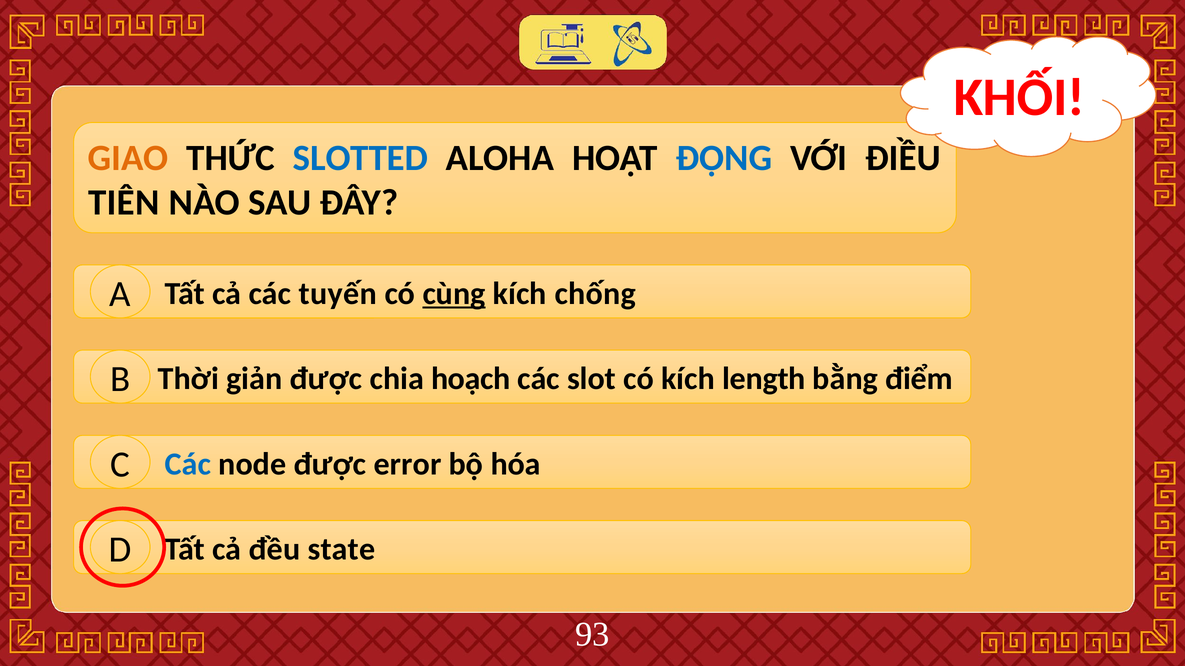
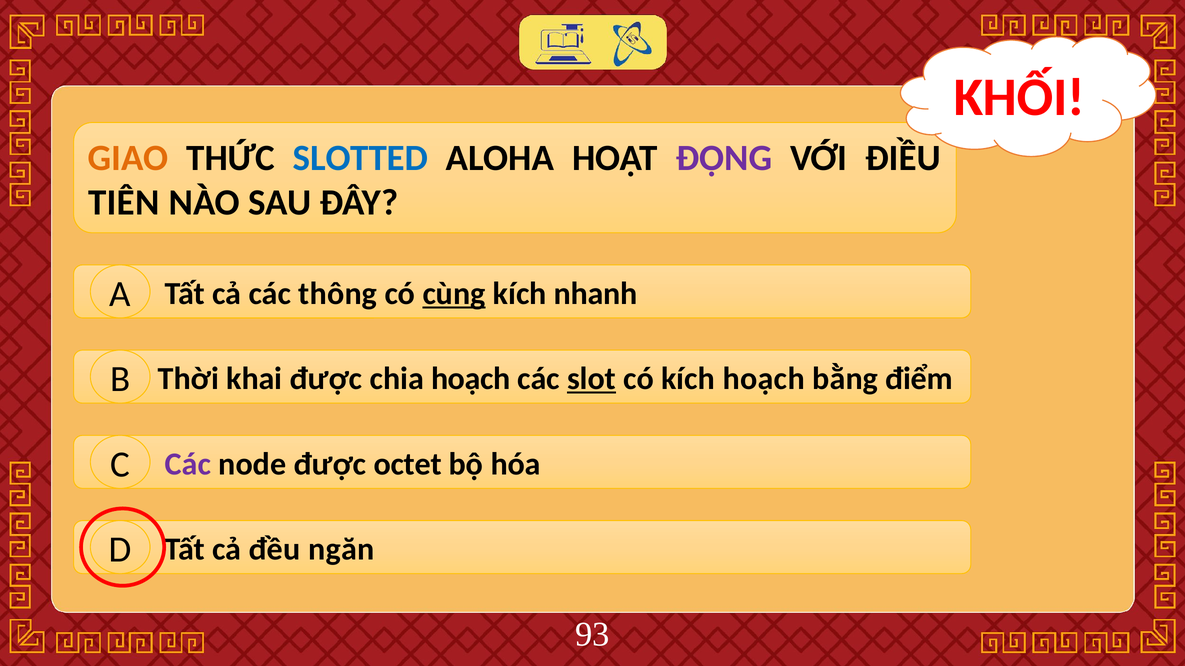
ĐỘNG colour: blue -> purple
tuyến: tuyến -> thông
chống: chống -> nhanh
giản: giản -> khai
slot underline: none -> present
kích length: length -> hoạch
Các at (188, 464) colour: blue -> purple
error: error -> octet
state: state -> ngăn
